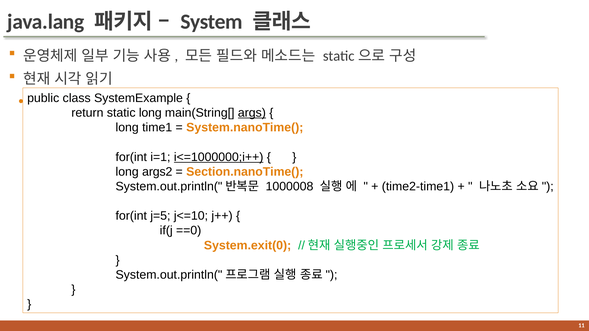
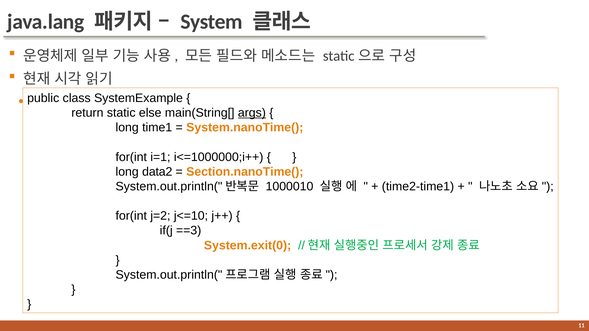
static long: long -> else
i<=1000000;i++ underline: present -> none
args2: args2 -> data2
1000008: 1000008 -> 1000010
j=5: j=5 -> j=2
==0: ==0 -> ==3
